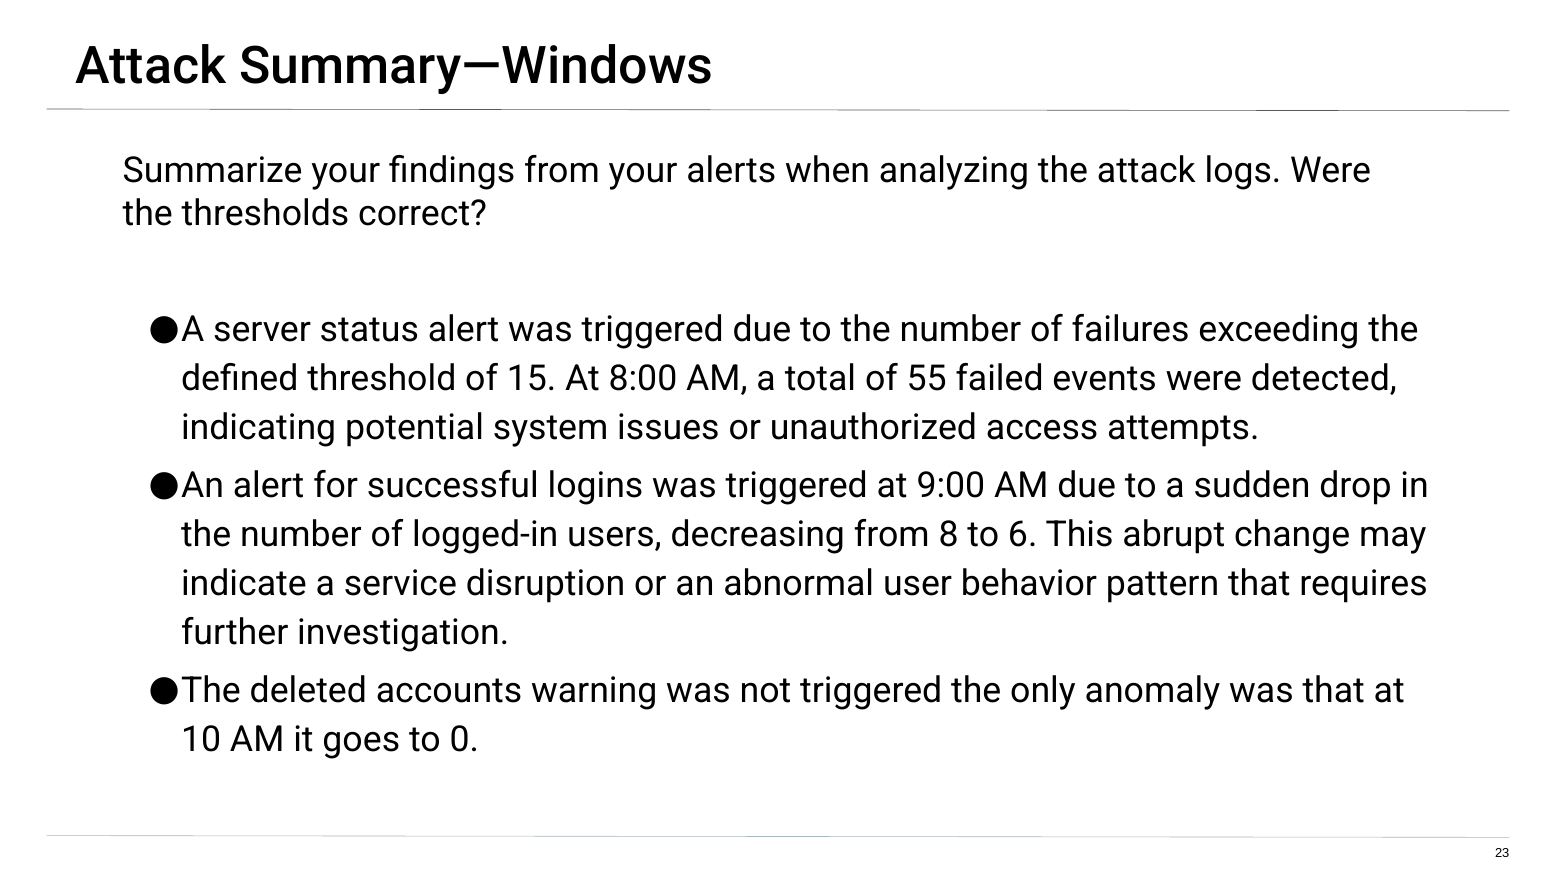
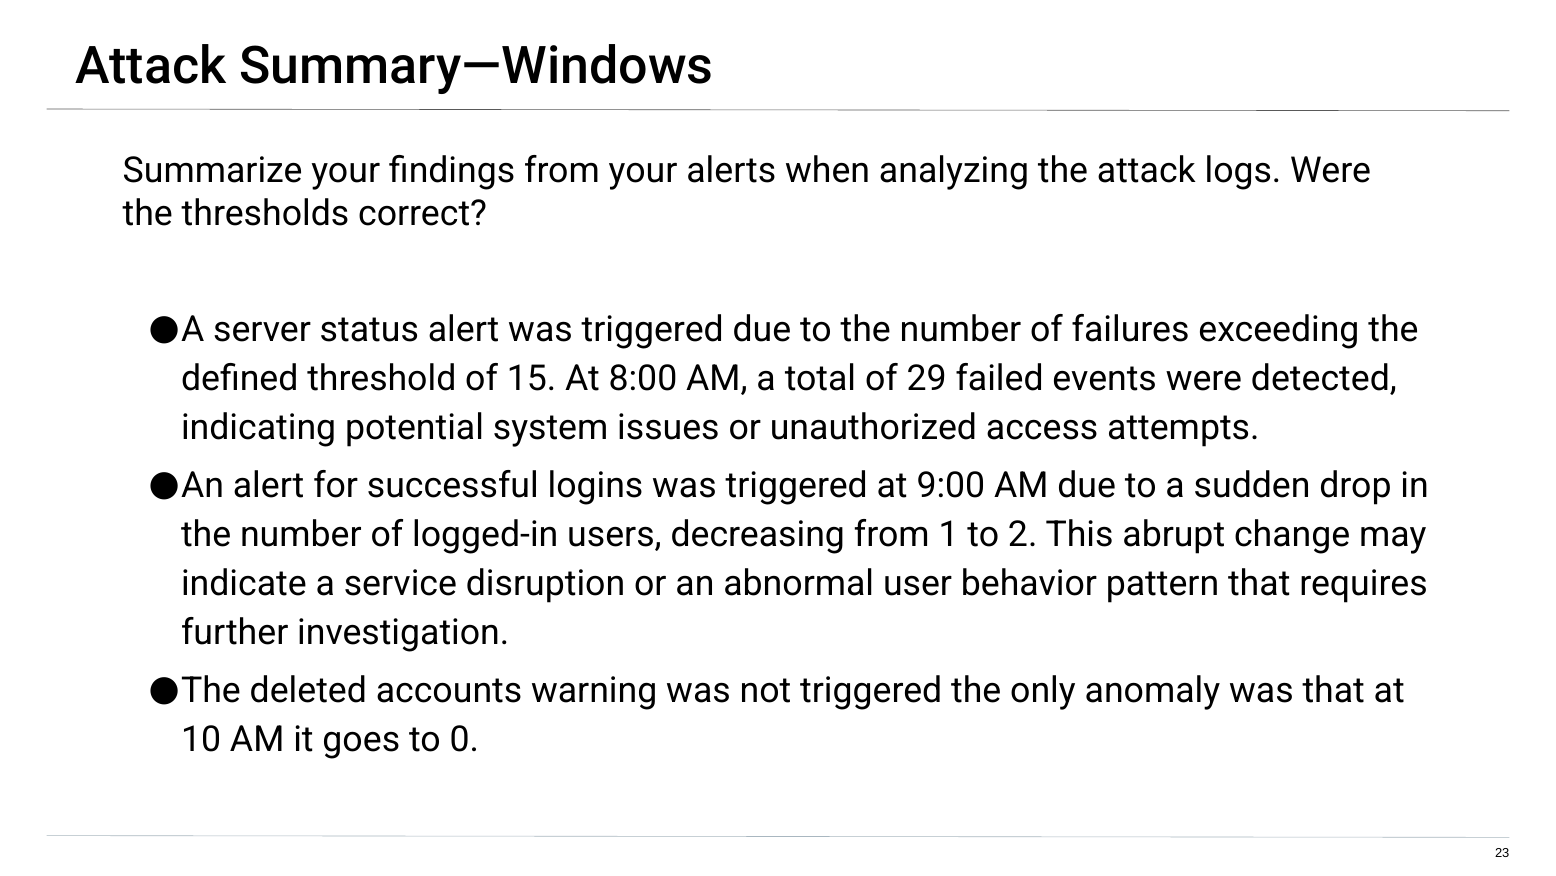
55: 55 -> 29
8: 8 -> 1
6: 6 -> 2
